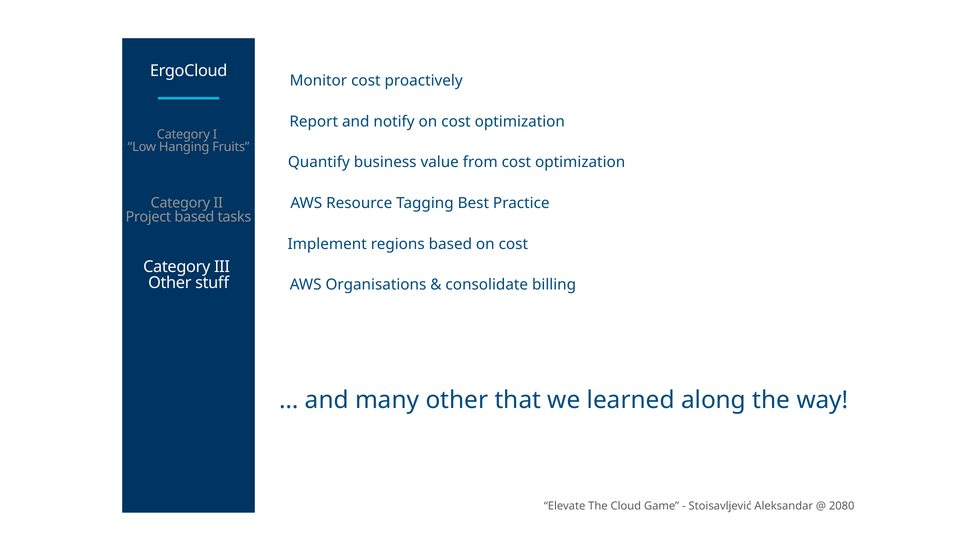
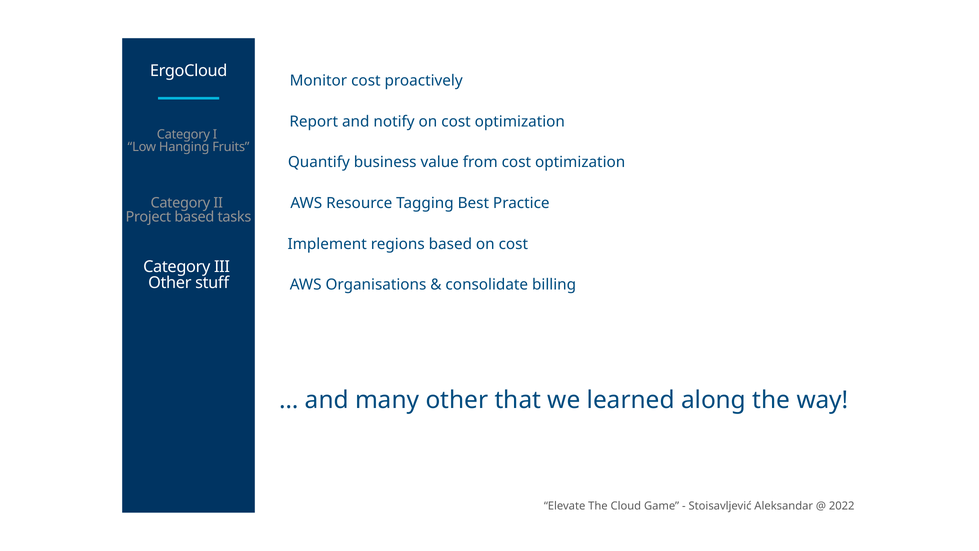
2080: 2080 -> 2022
